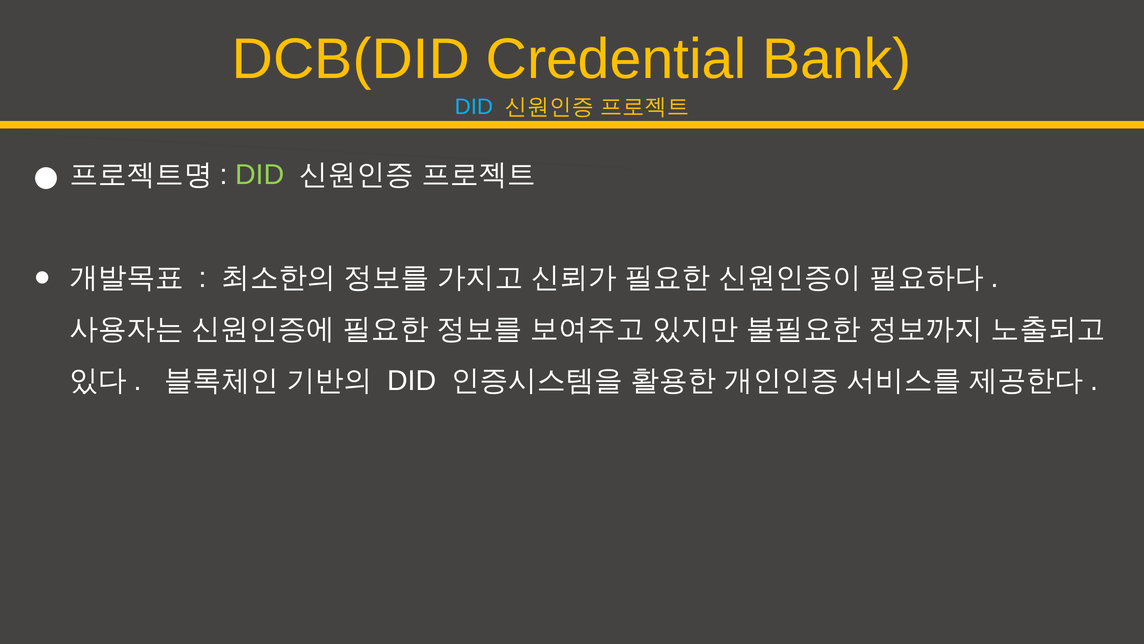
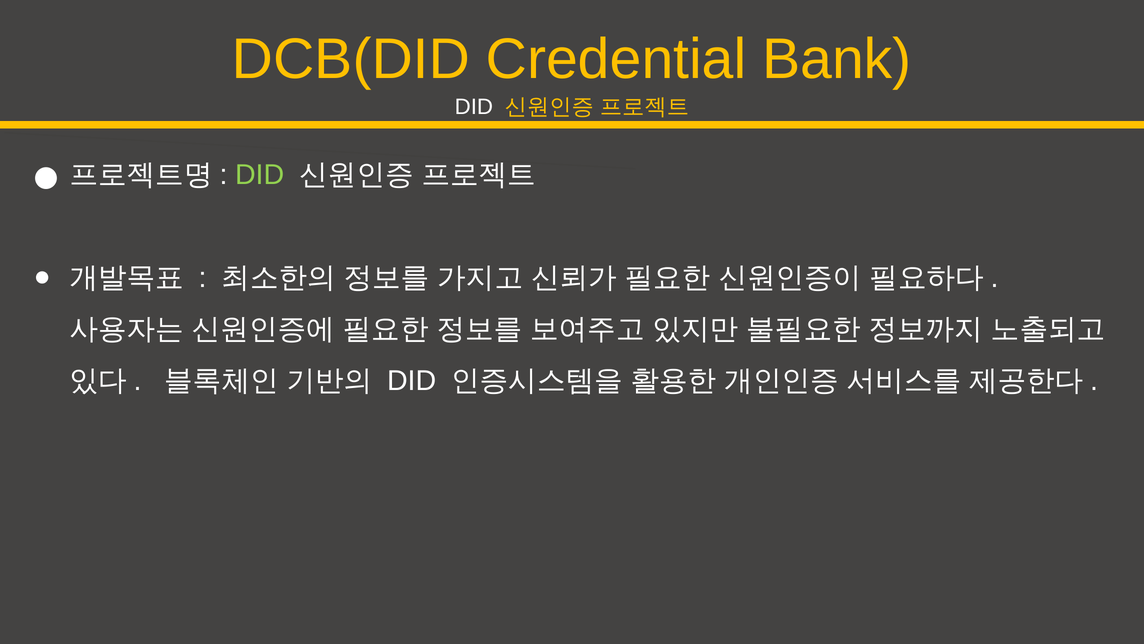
DID at (474, 107) colour: light blue -> white
